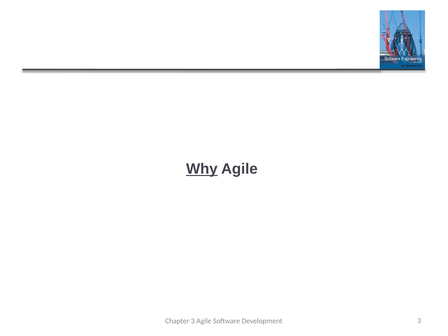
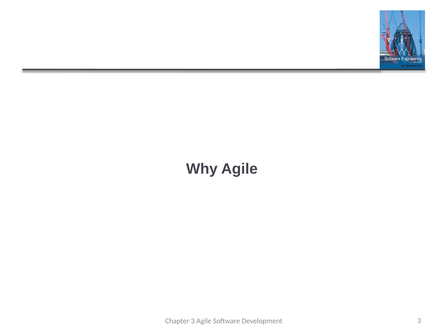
Why underline: present -> none
